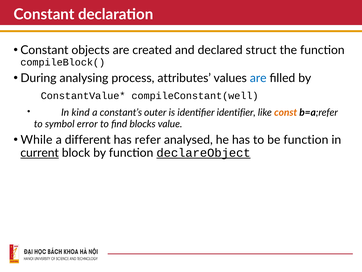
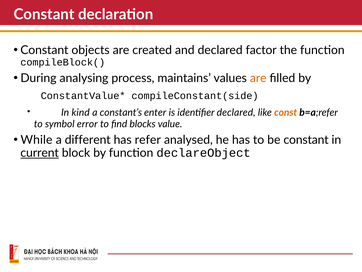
struct: struct -> factor
attributes: attributes -> maintains
are at (258, 78) colour: blue -> orange
compileConstant(well: compileConstant(well -> compileConstant(side
outer: outer -> enter
identifier identifier: identifier -> declared
be function: function -> constant
declareObject underline: present -> none
